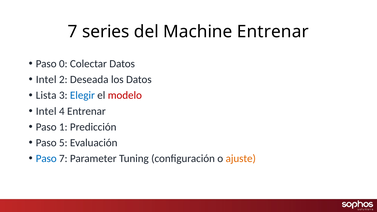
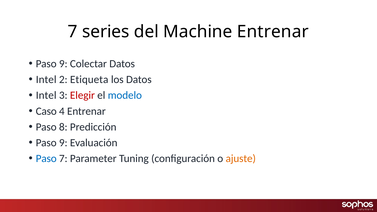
0 at (63, 64): 0 -> 9
Deseada: Deseada -> Etiqueta
Lista at (46, 95): Lista -> Intel
Elegir colour: blue -> red
modelo colour: red -> blue
Intel at (46, 111): Intel -> Caso
1: 1 -> 8
5 at (63, 143): 5 -> 9
